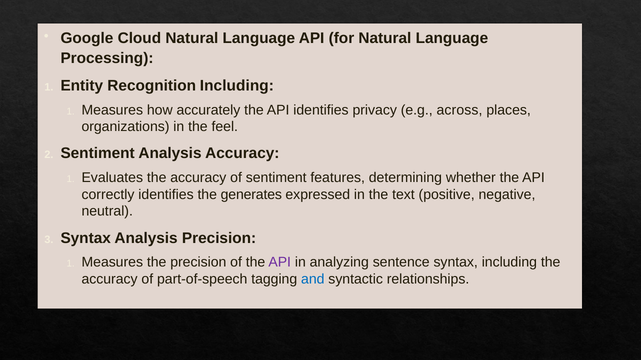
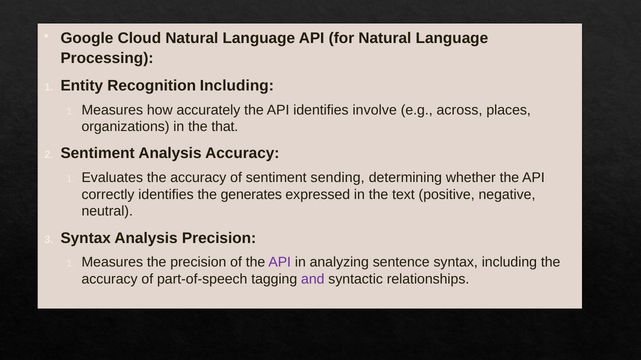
privacy: privacy -> involve
feel: feel -> that
features: features -> sending
and colour: blue -> purple
